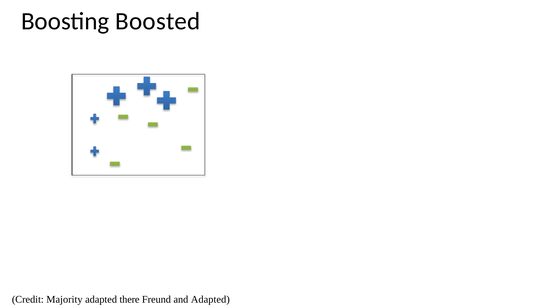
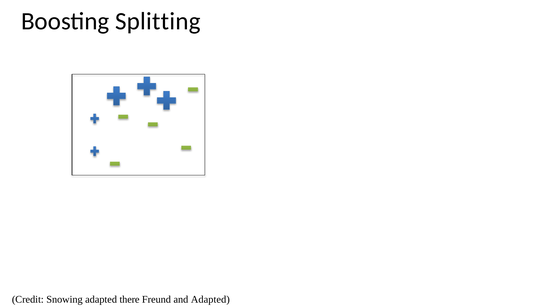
Boosted: Boosted -> Splitting
Majority: Majority -> Snowing
